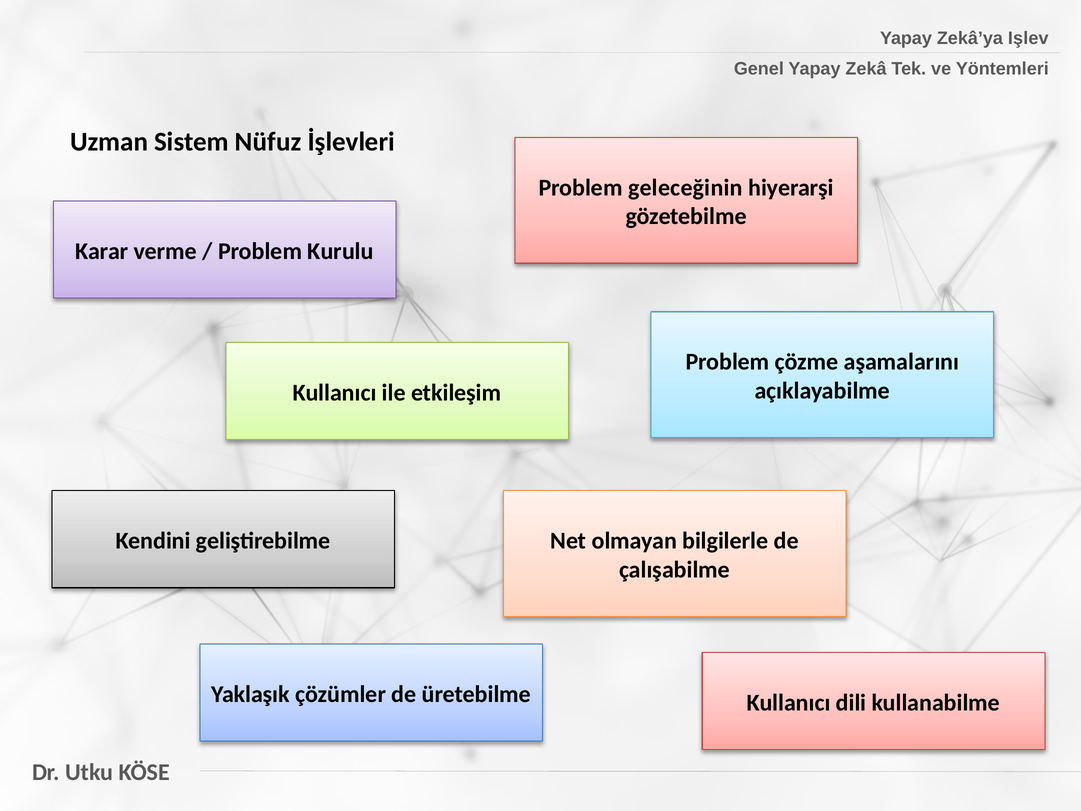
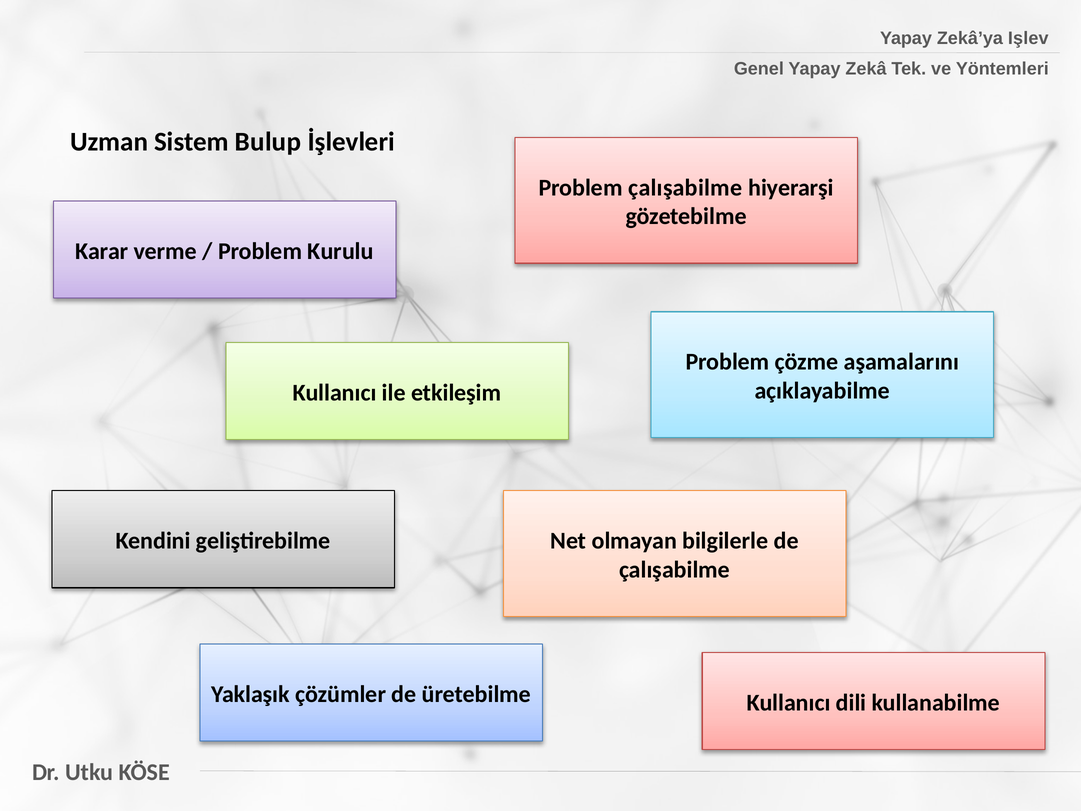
Nüfuz: Nüfuz -> Bulup
Problem geleceğinin: geleceğinin -> çalışabilme
